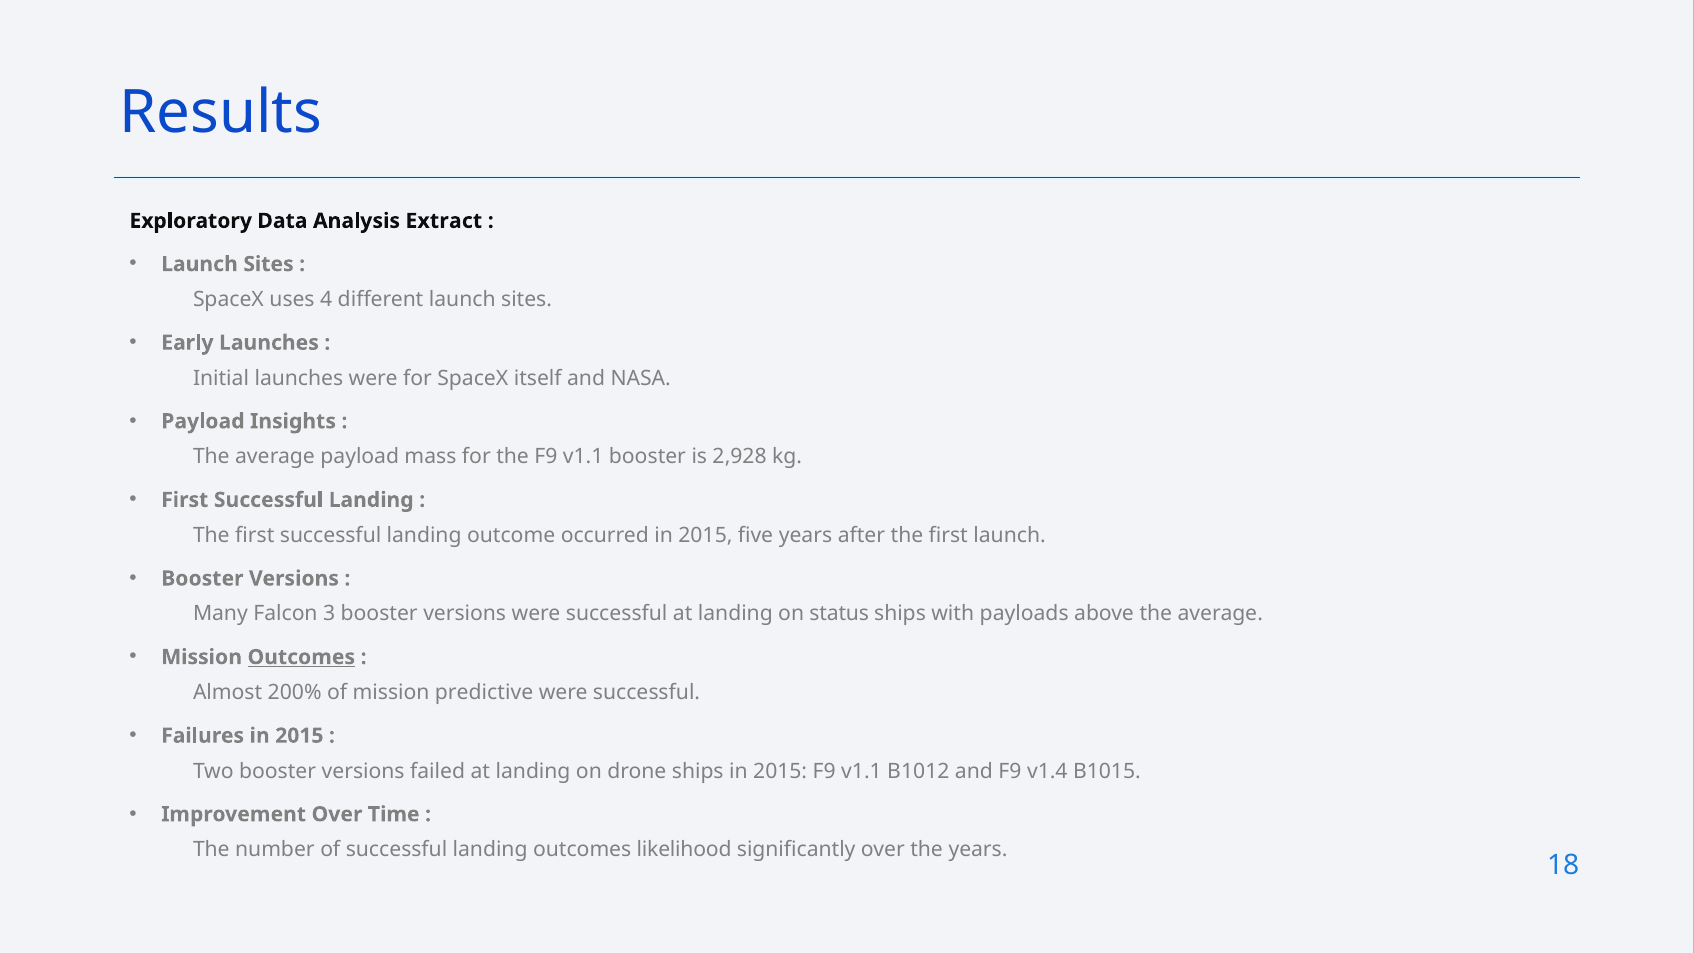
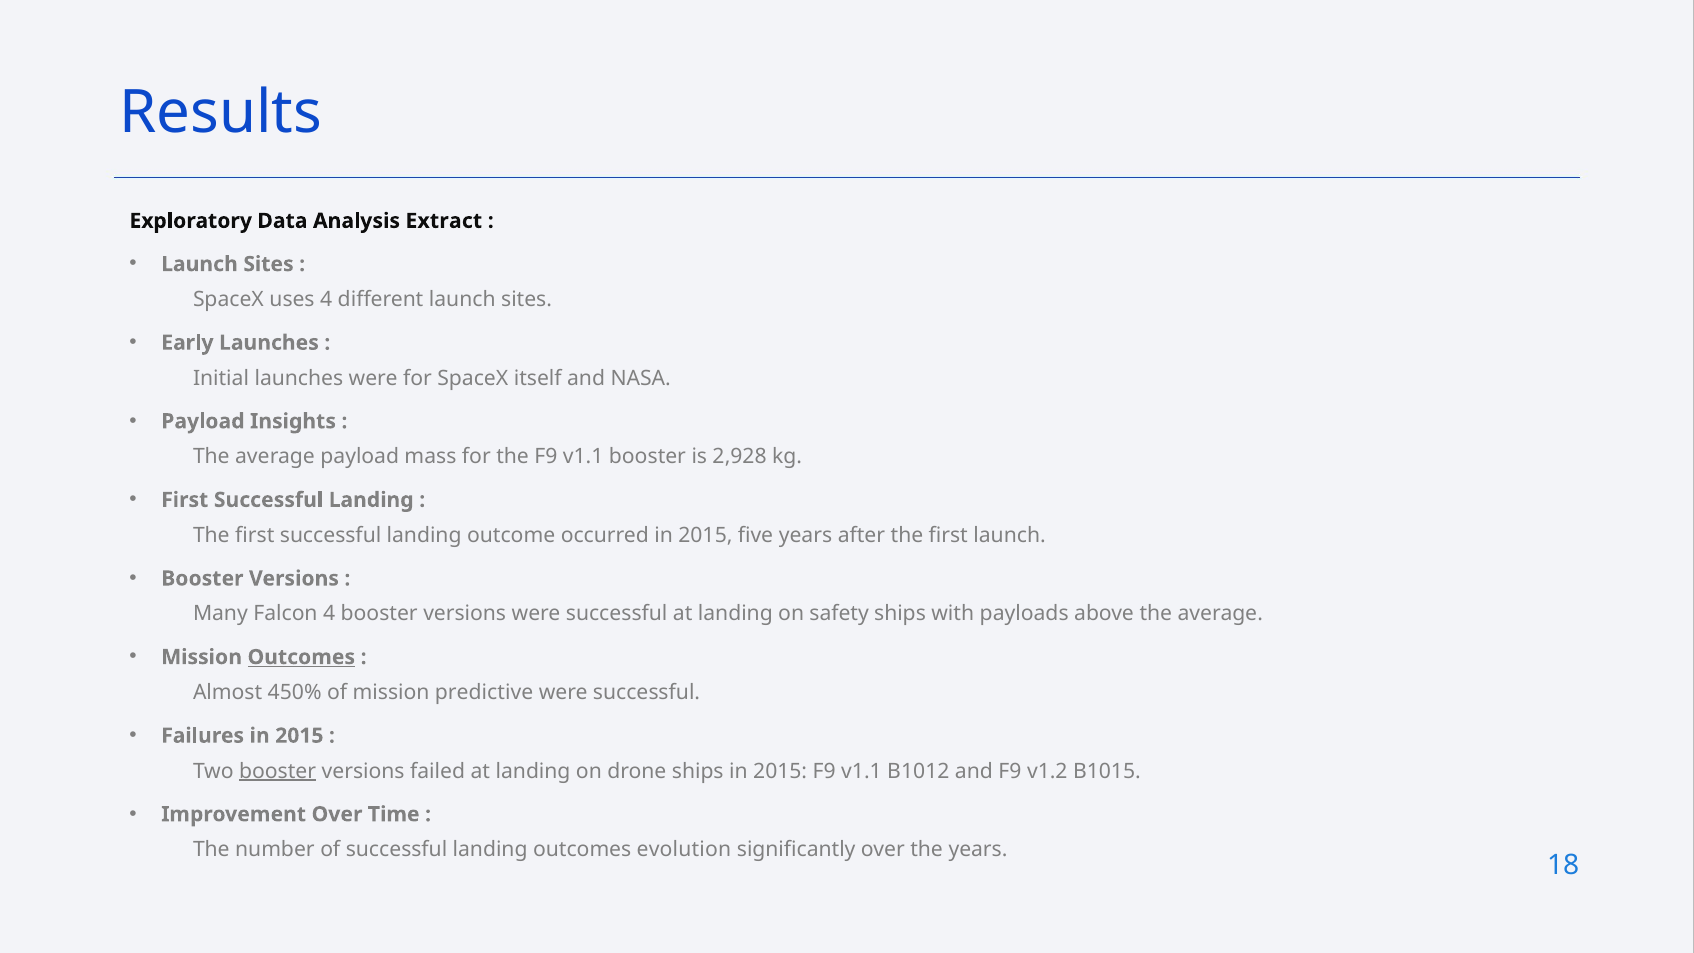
Falcon 3: 3 -> 4
status: status -> safety
200%: 200% -> 450%
booster at (278, 771) underline: none -> present
v1.4: v1.4 -> v1.2
likelihood: likelihood -> evolution
